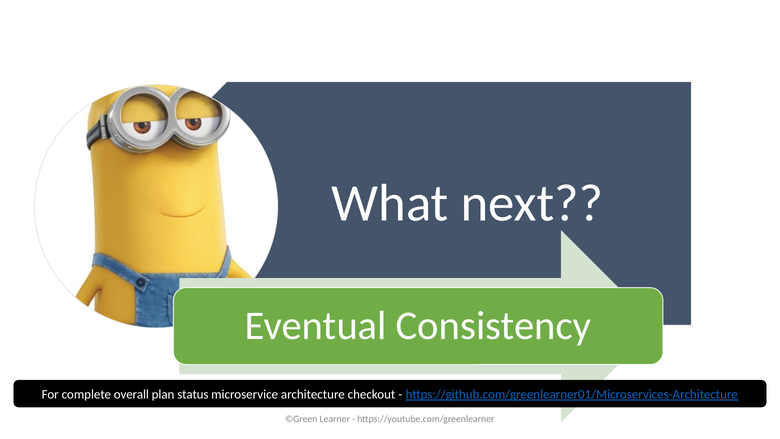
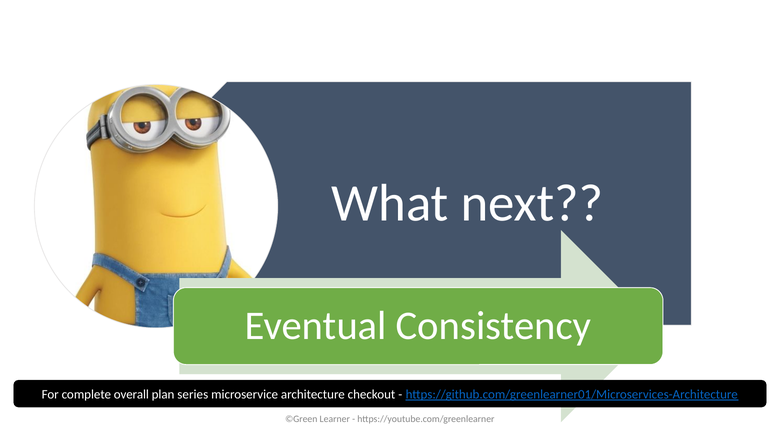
status: status -> series
